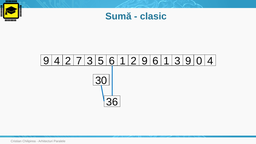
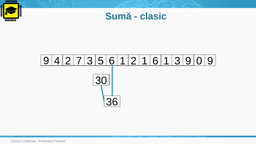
2 9: 9 -> 1
0 4: 4 -> 9
